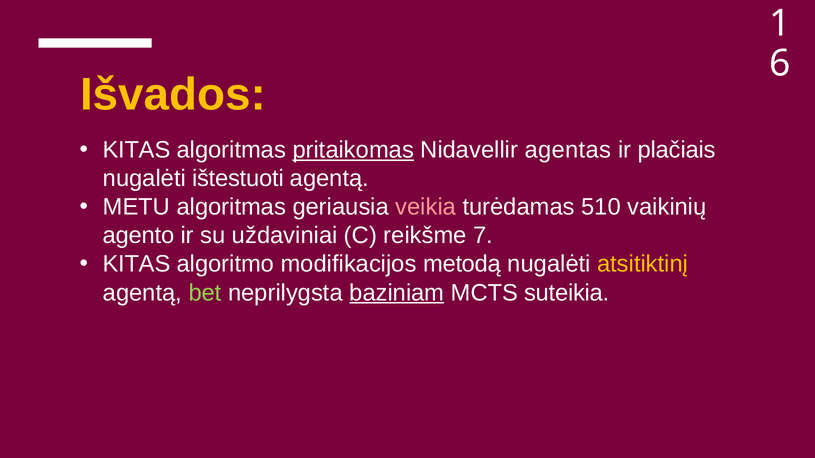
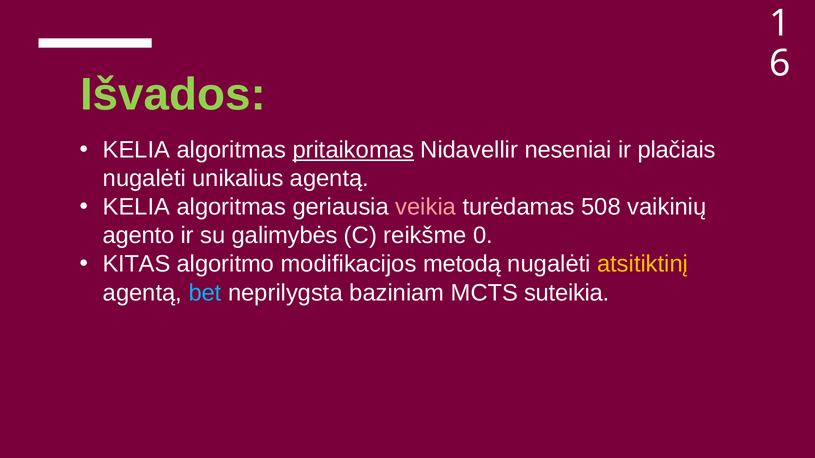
Išvados colour: yellow -> light green
KITAS at (137, 150): KITAS -> KELIA
agentas: agentas -> neseniai
ištestuoti: ištestuoti -> unikalius
METU at (136, 207): METU -> KELIA
510: 510 -> 508
uždaviniai: uždaviniai -> galimybės
7: 7 -> 0
bet colour: light green -> light blue
baziniam underline: present -> none
